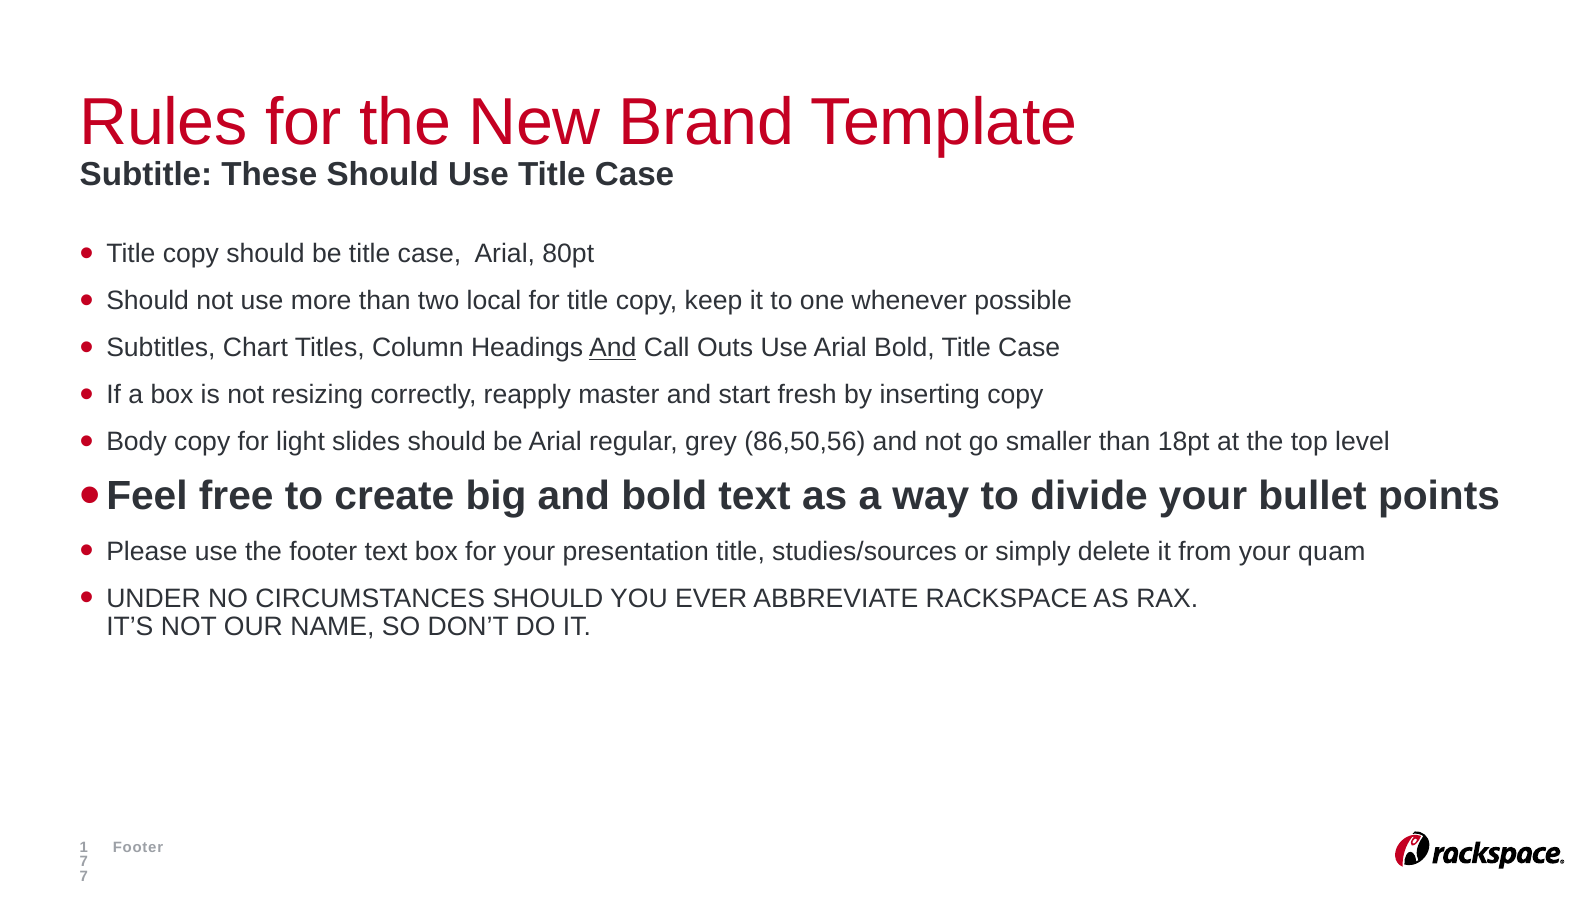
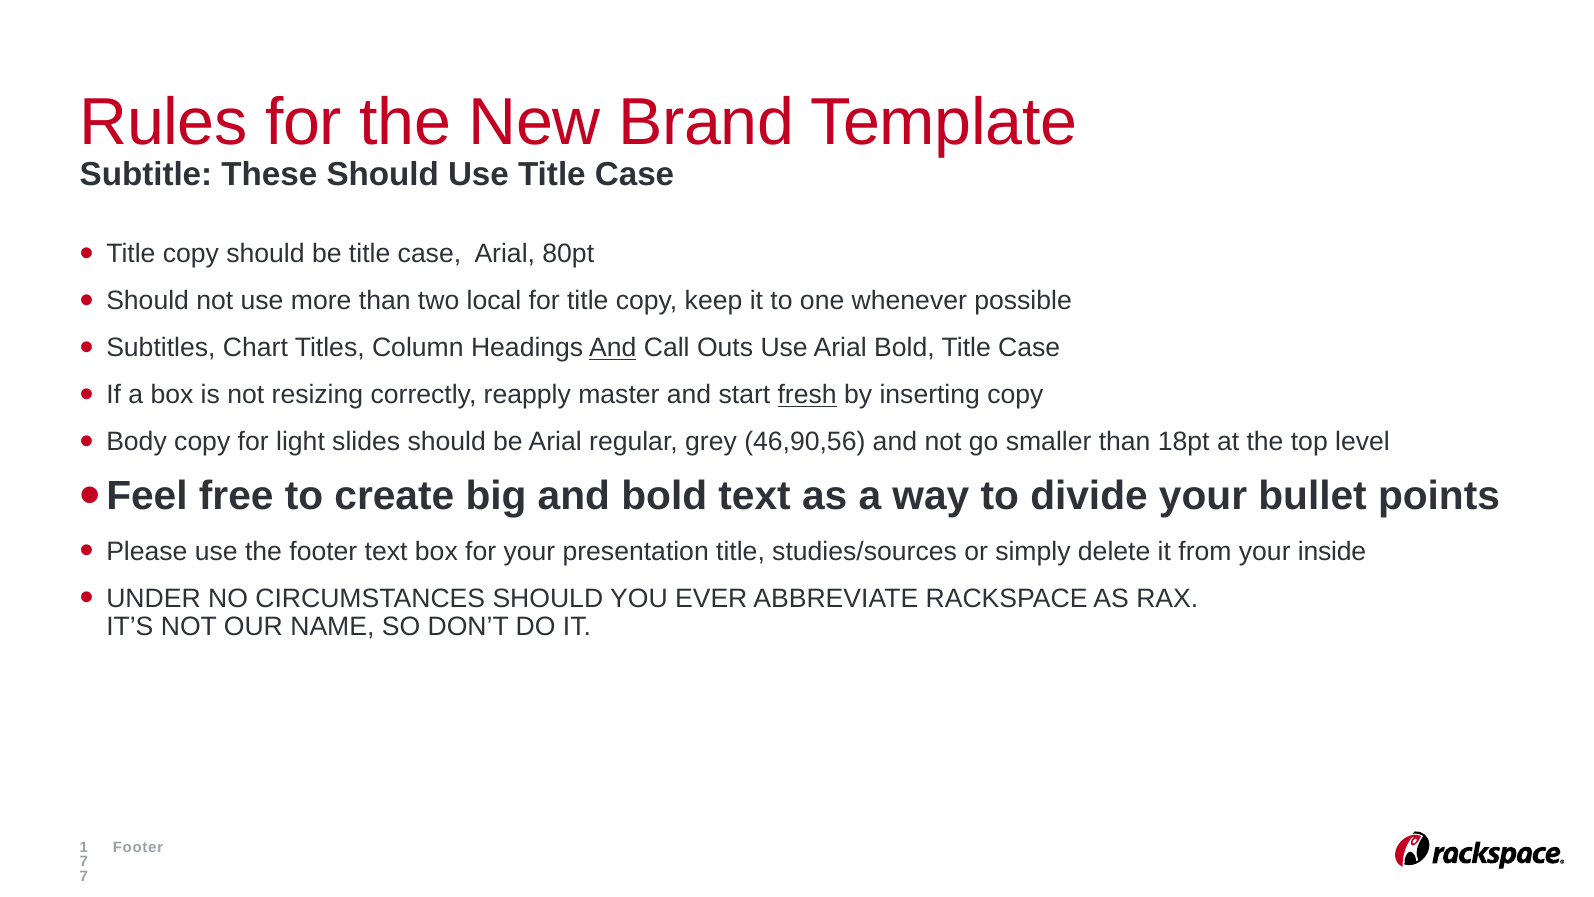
fresh underline: none -> present
86,50,56: 86,50,56 -> 46,90,56
quam: quam -> inside
